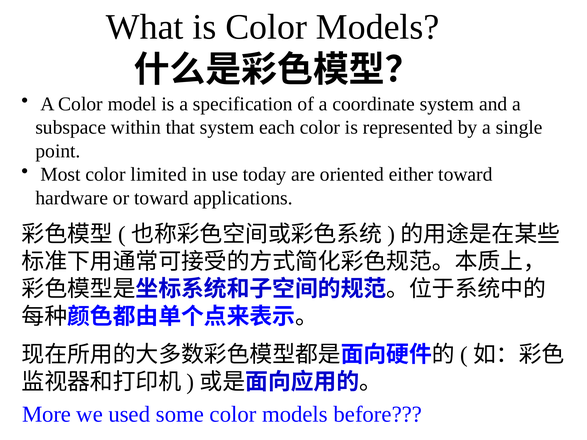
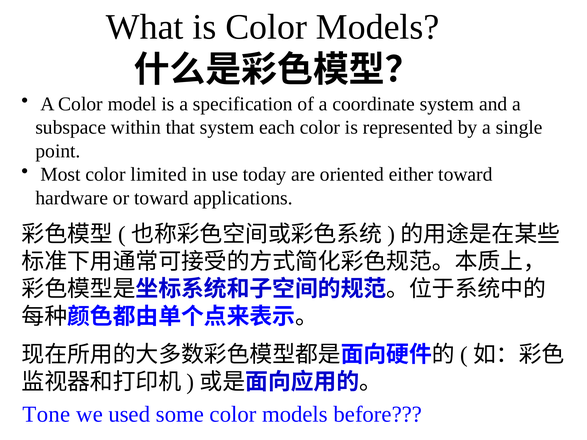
More: More -> Tone
